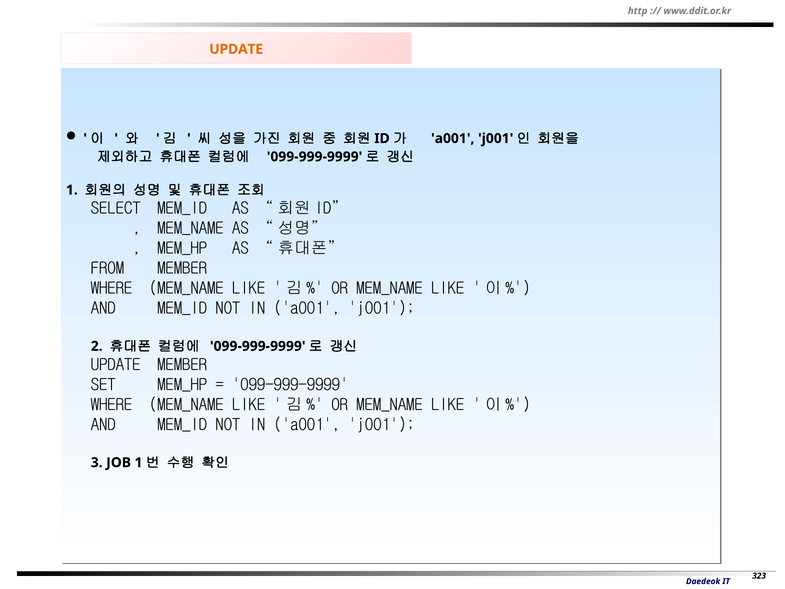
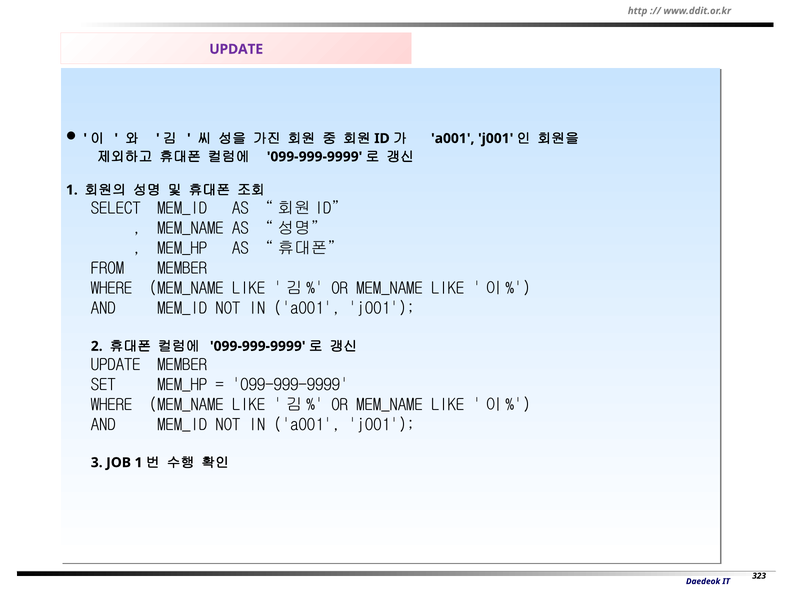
UPDATE at (236, 49) colour: orange -> purple
